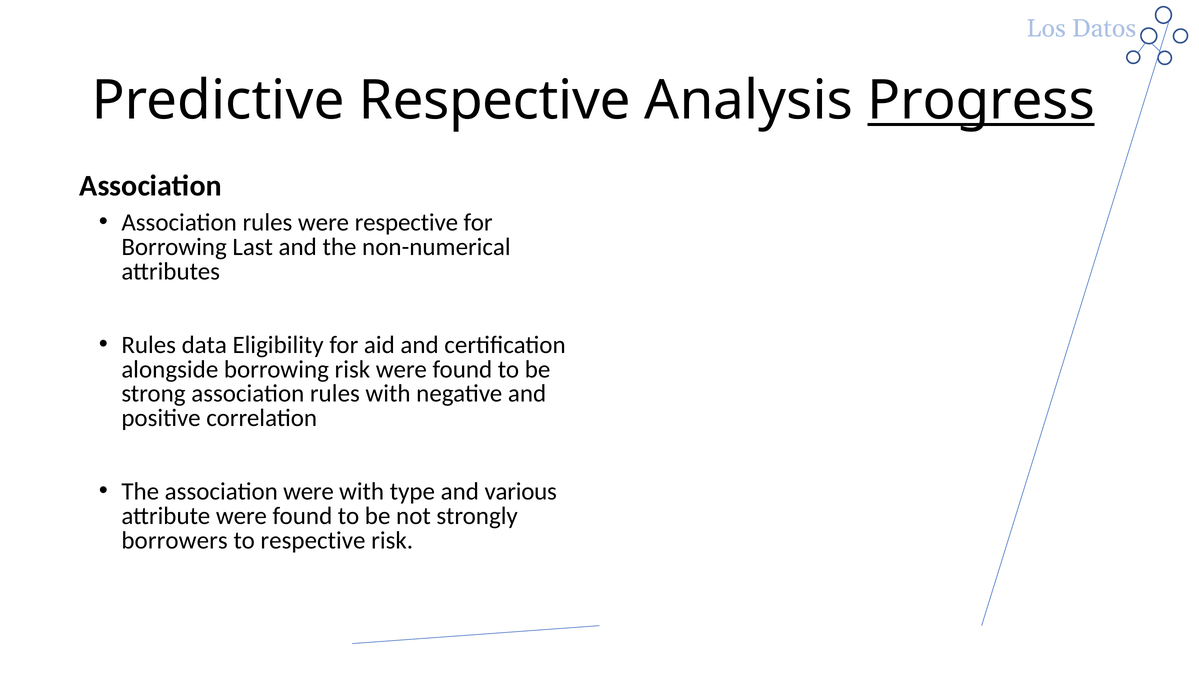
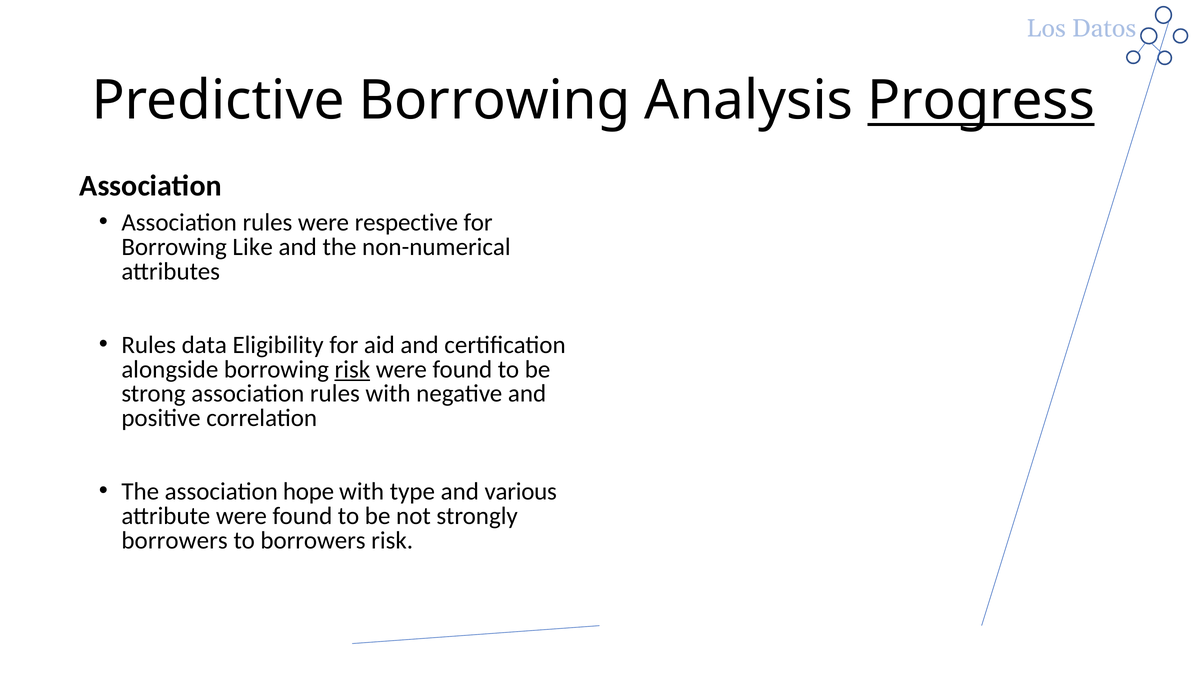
Predictive Respective: Respective -> Borrowing
Last: Last -> Like
risk at (352, 369) underline: none -> present
association were: were -> hope
to respective: respective -> borrowers
